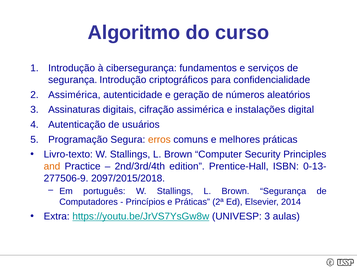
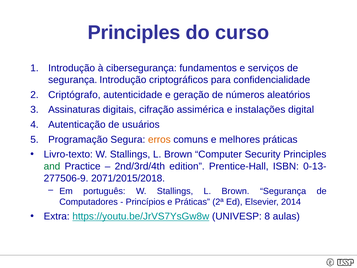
Algoritmo at (134, 33): Algoritmo -> Principles
Assimérica at (74, 95): Assimérica -> Criptógrafo
and colour: orange -> green
2097/2015/2018: 2097/2015/2018 -> 2071/2015/2018
UNIVESP 3: 3 -> 8
